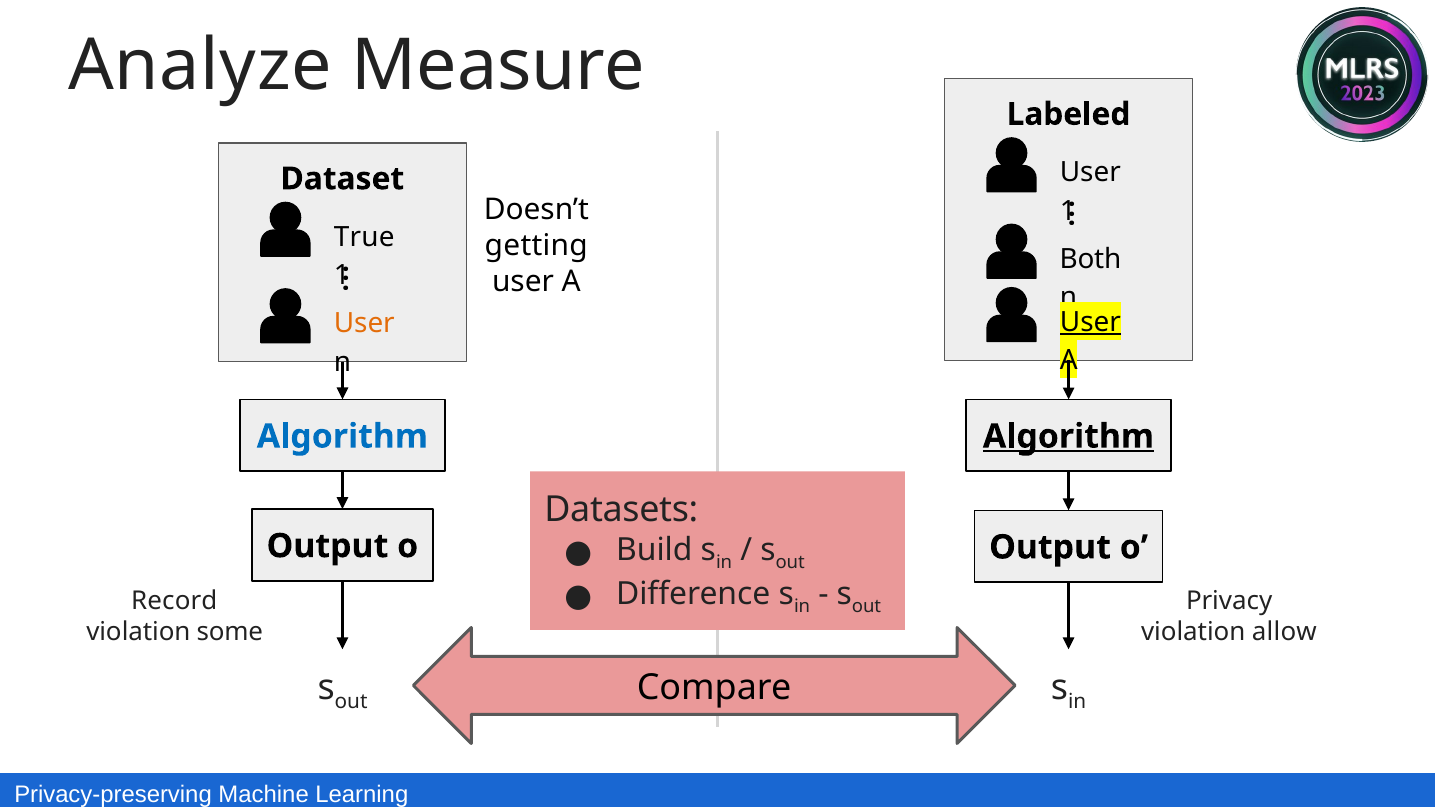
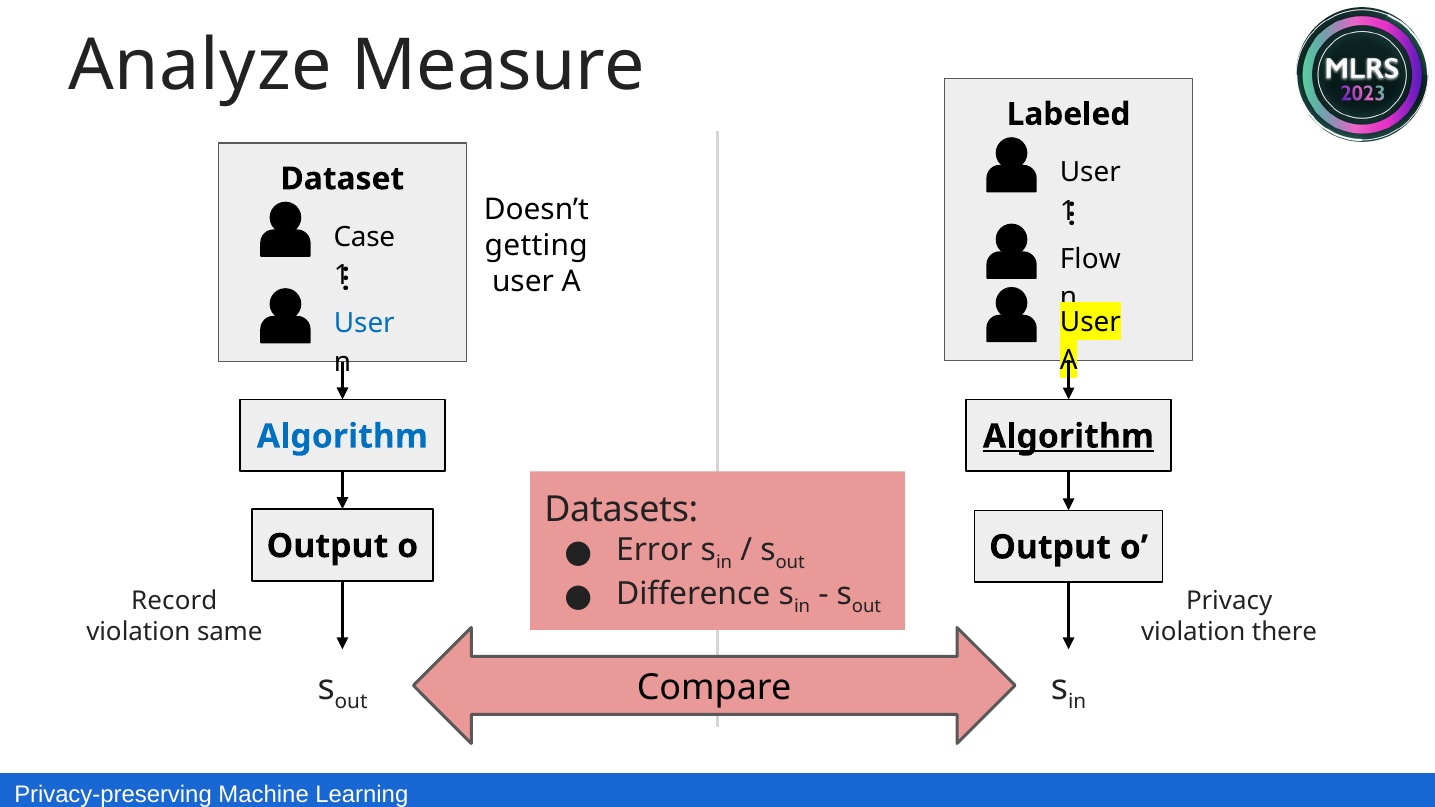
True: True -> Case
Both: Both -> Flow
User at (1090, 322) underline: present -> none
User at (364, 323) colour: orange -> blue
Build: Build -> Error
some: some -> same
allow: allow -> there
